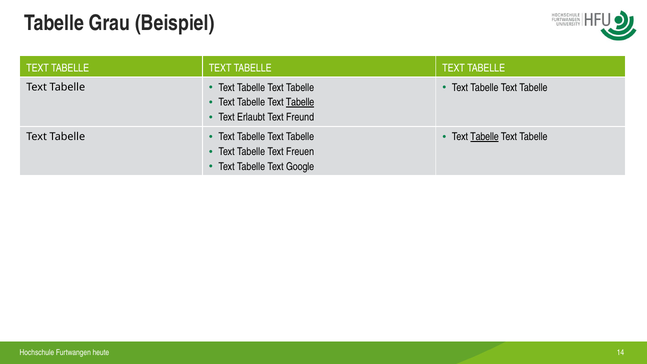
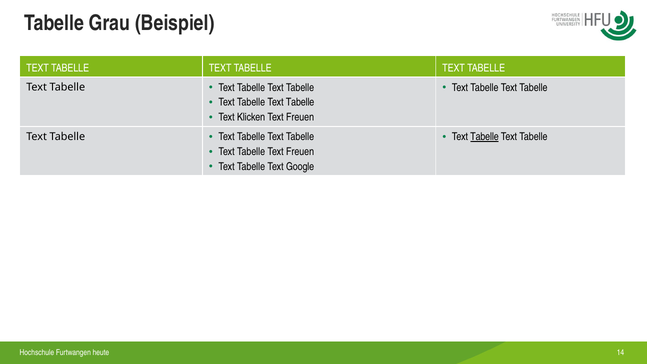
Tabelle at (300, 102) underline: present -> none
Erlaubt: Erlaubt -> Klicken
Freund at (300, 117): Freund -> Freuen
